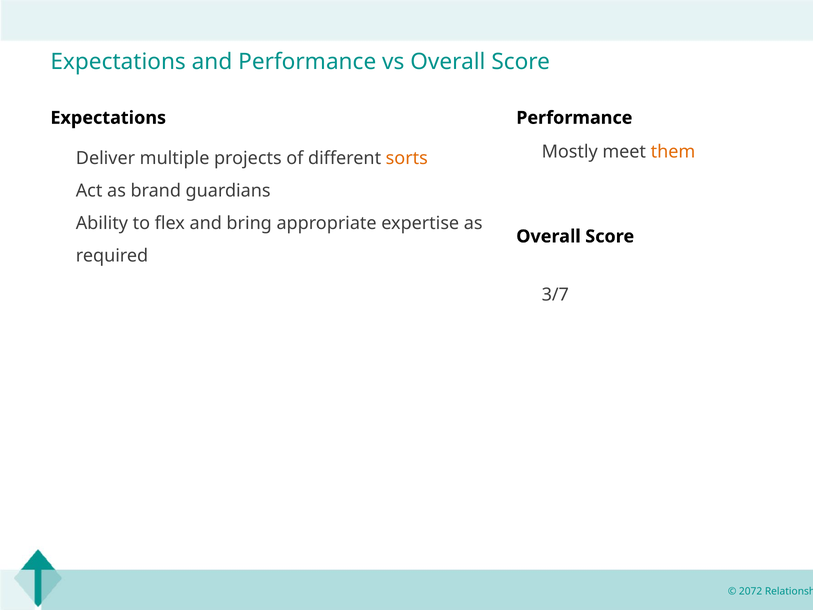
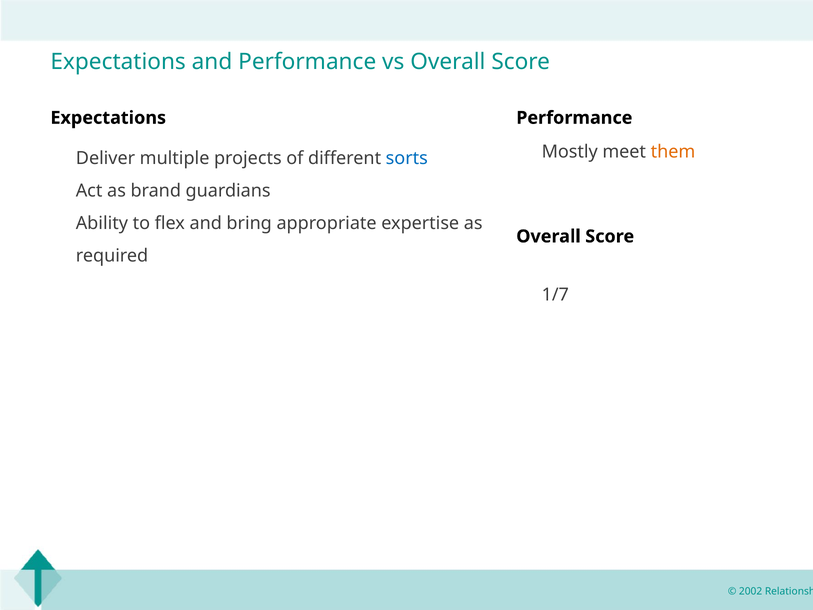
sorts colour: orange -> blue
3/7: 3/7 -> 1/7
2072: 2072 -> 2002
